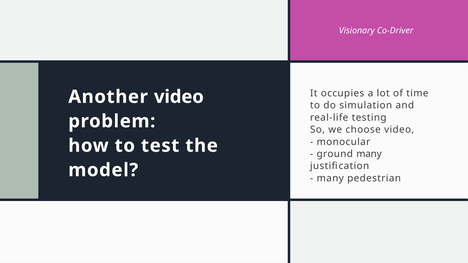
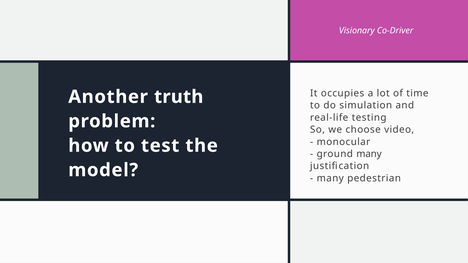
Another video: video -> truth
